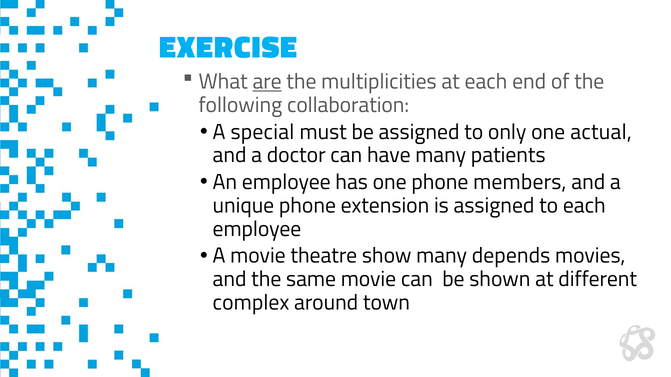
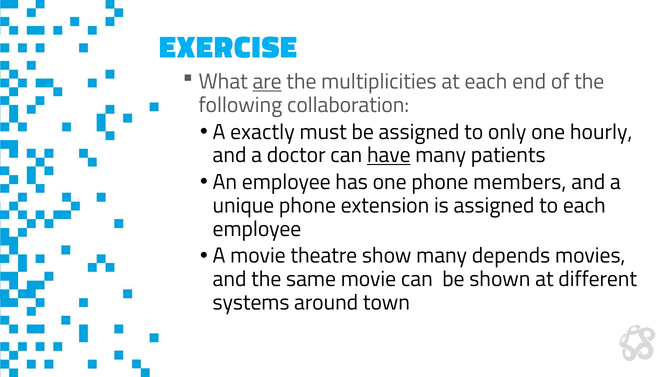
special: special -> exactly
actual: actual -> hourly
have underline: none -> present
complex: complex -> systems
